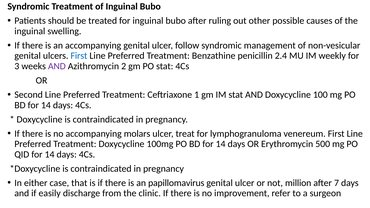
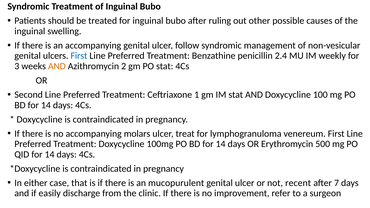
AND at (57, 66) colour: purple -> orange
papillomavirus: papillomavirus -> mucopurulent
million: million -> recent
